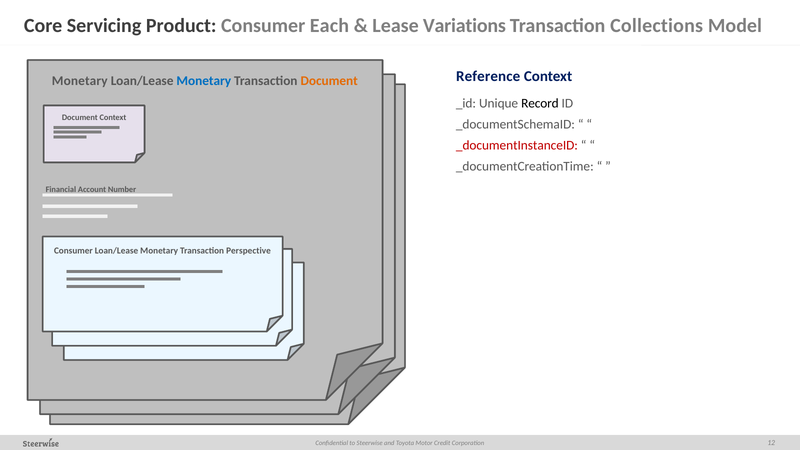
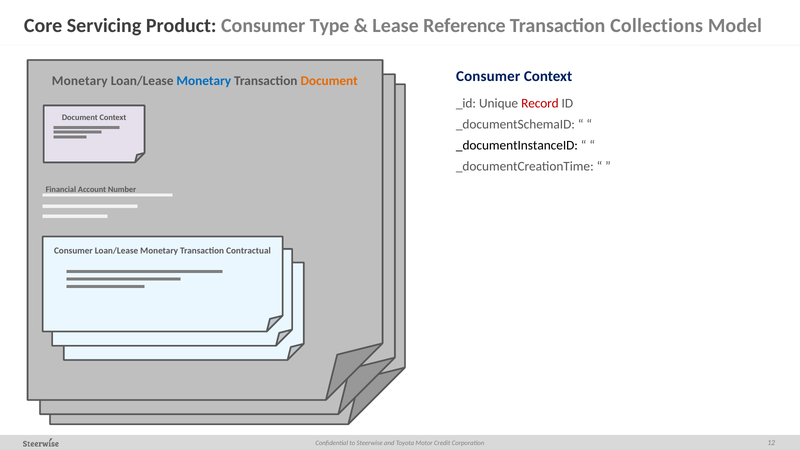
Each: Each -> Type
Lease Variations: Variations -> Reference
Reference at (488, 76): Reference -> Consumer
Record colour: black -> red
_documentInstanceID colour: red -> black
Perspective: Perspective -> Contractual
